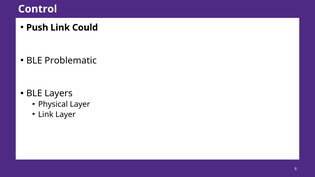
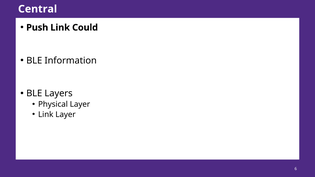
Control: Control -> Central
Problematic: Problematic -> Information
